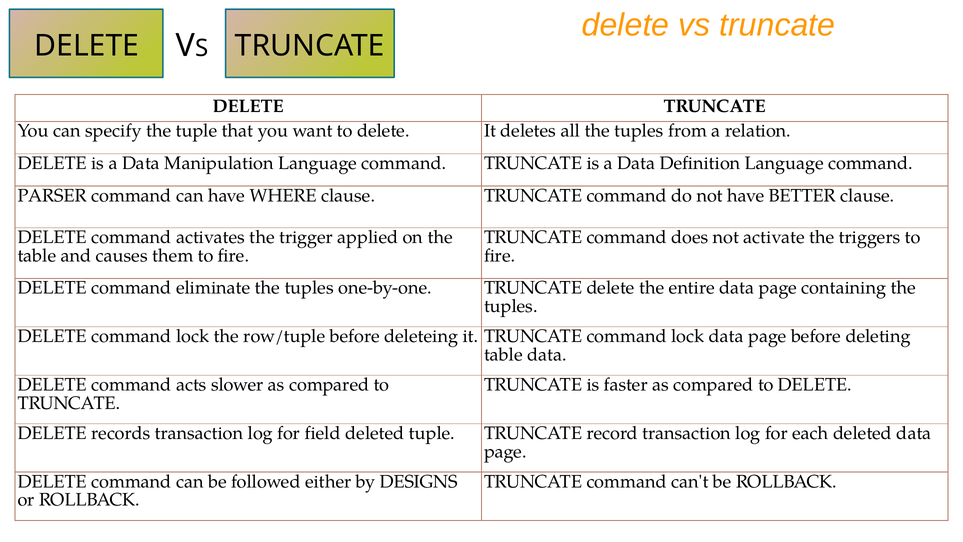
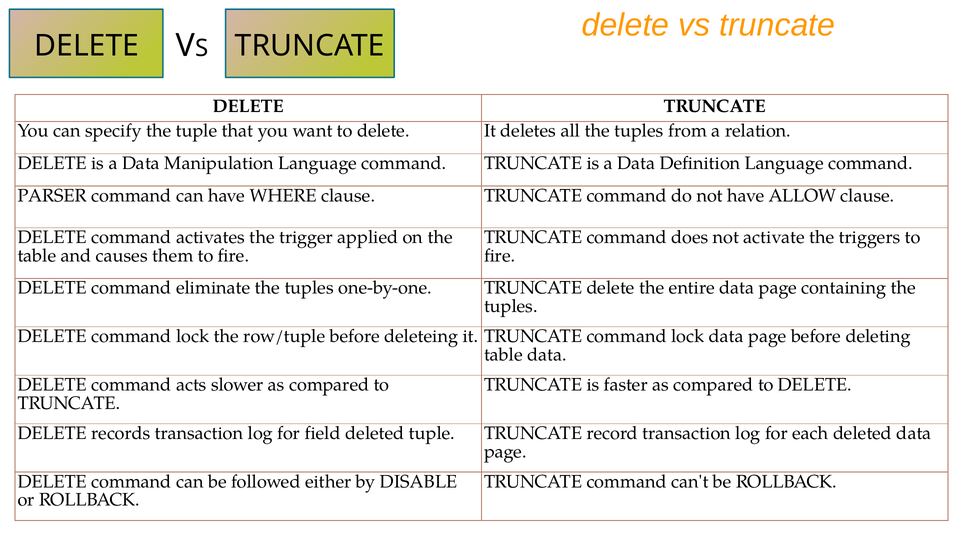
BETTER: BETTER -> ALLOW
DESIGNS: DESIGNS -> DISABLE
